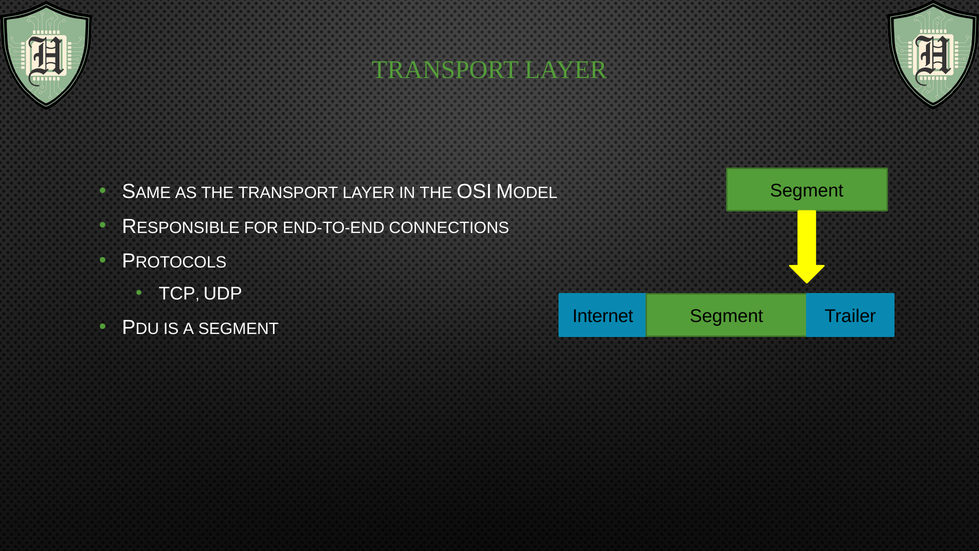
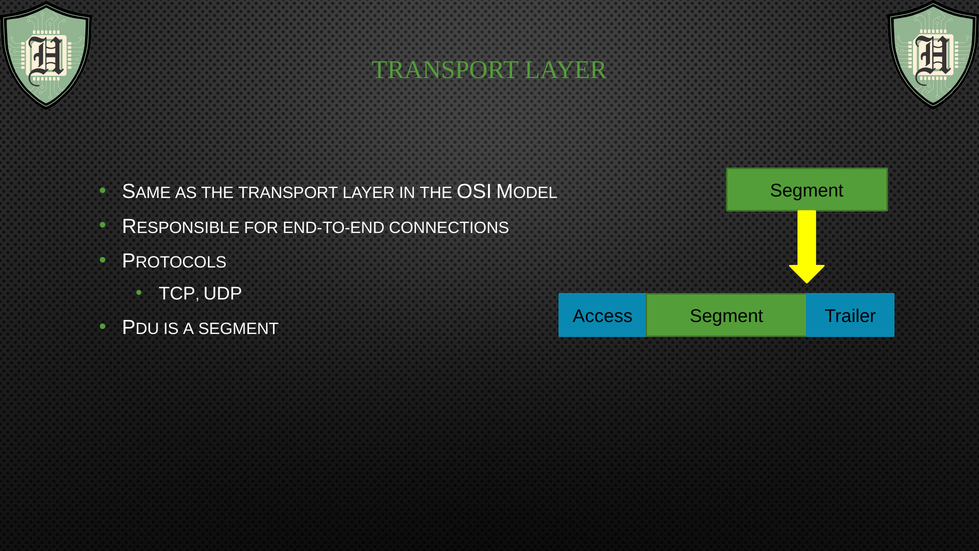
Internet: Internet -> Access
